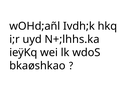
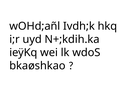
N+;lhhs.ka: N+;lhhs.ka -> N+;kdih.ka
